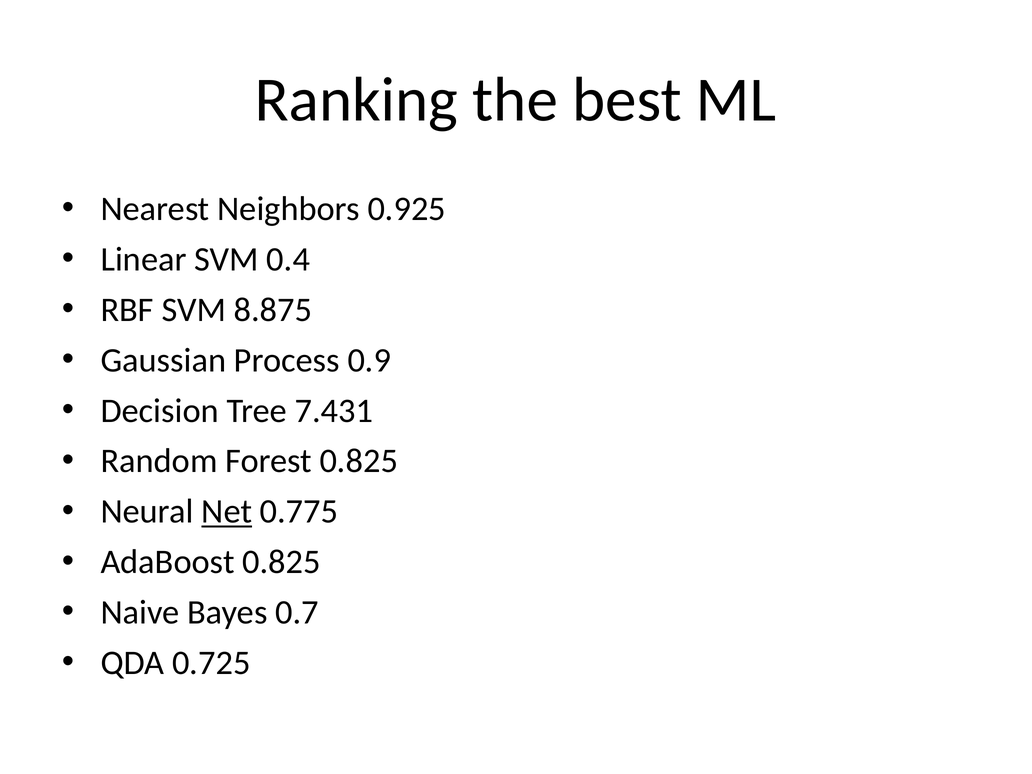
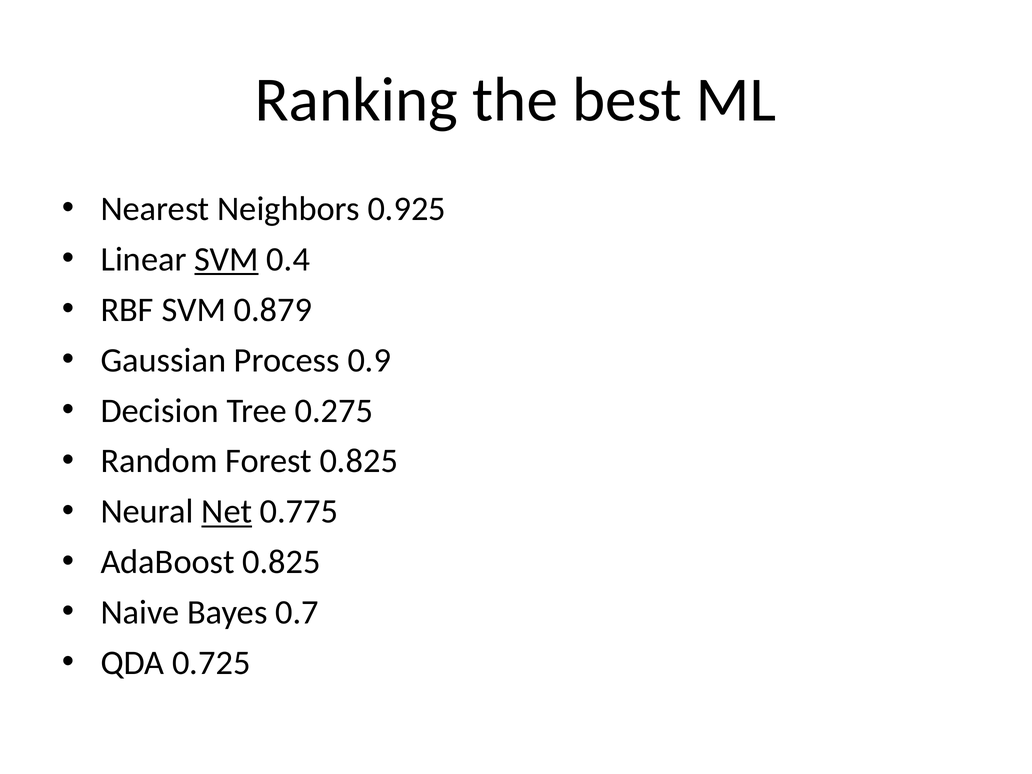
SVM at (227, 259) underline: none -> present
8.875: 8.875 -> 0.879
7.431: 7.431 -> 0.275
